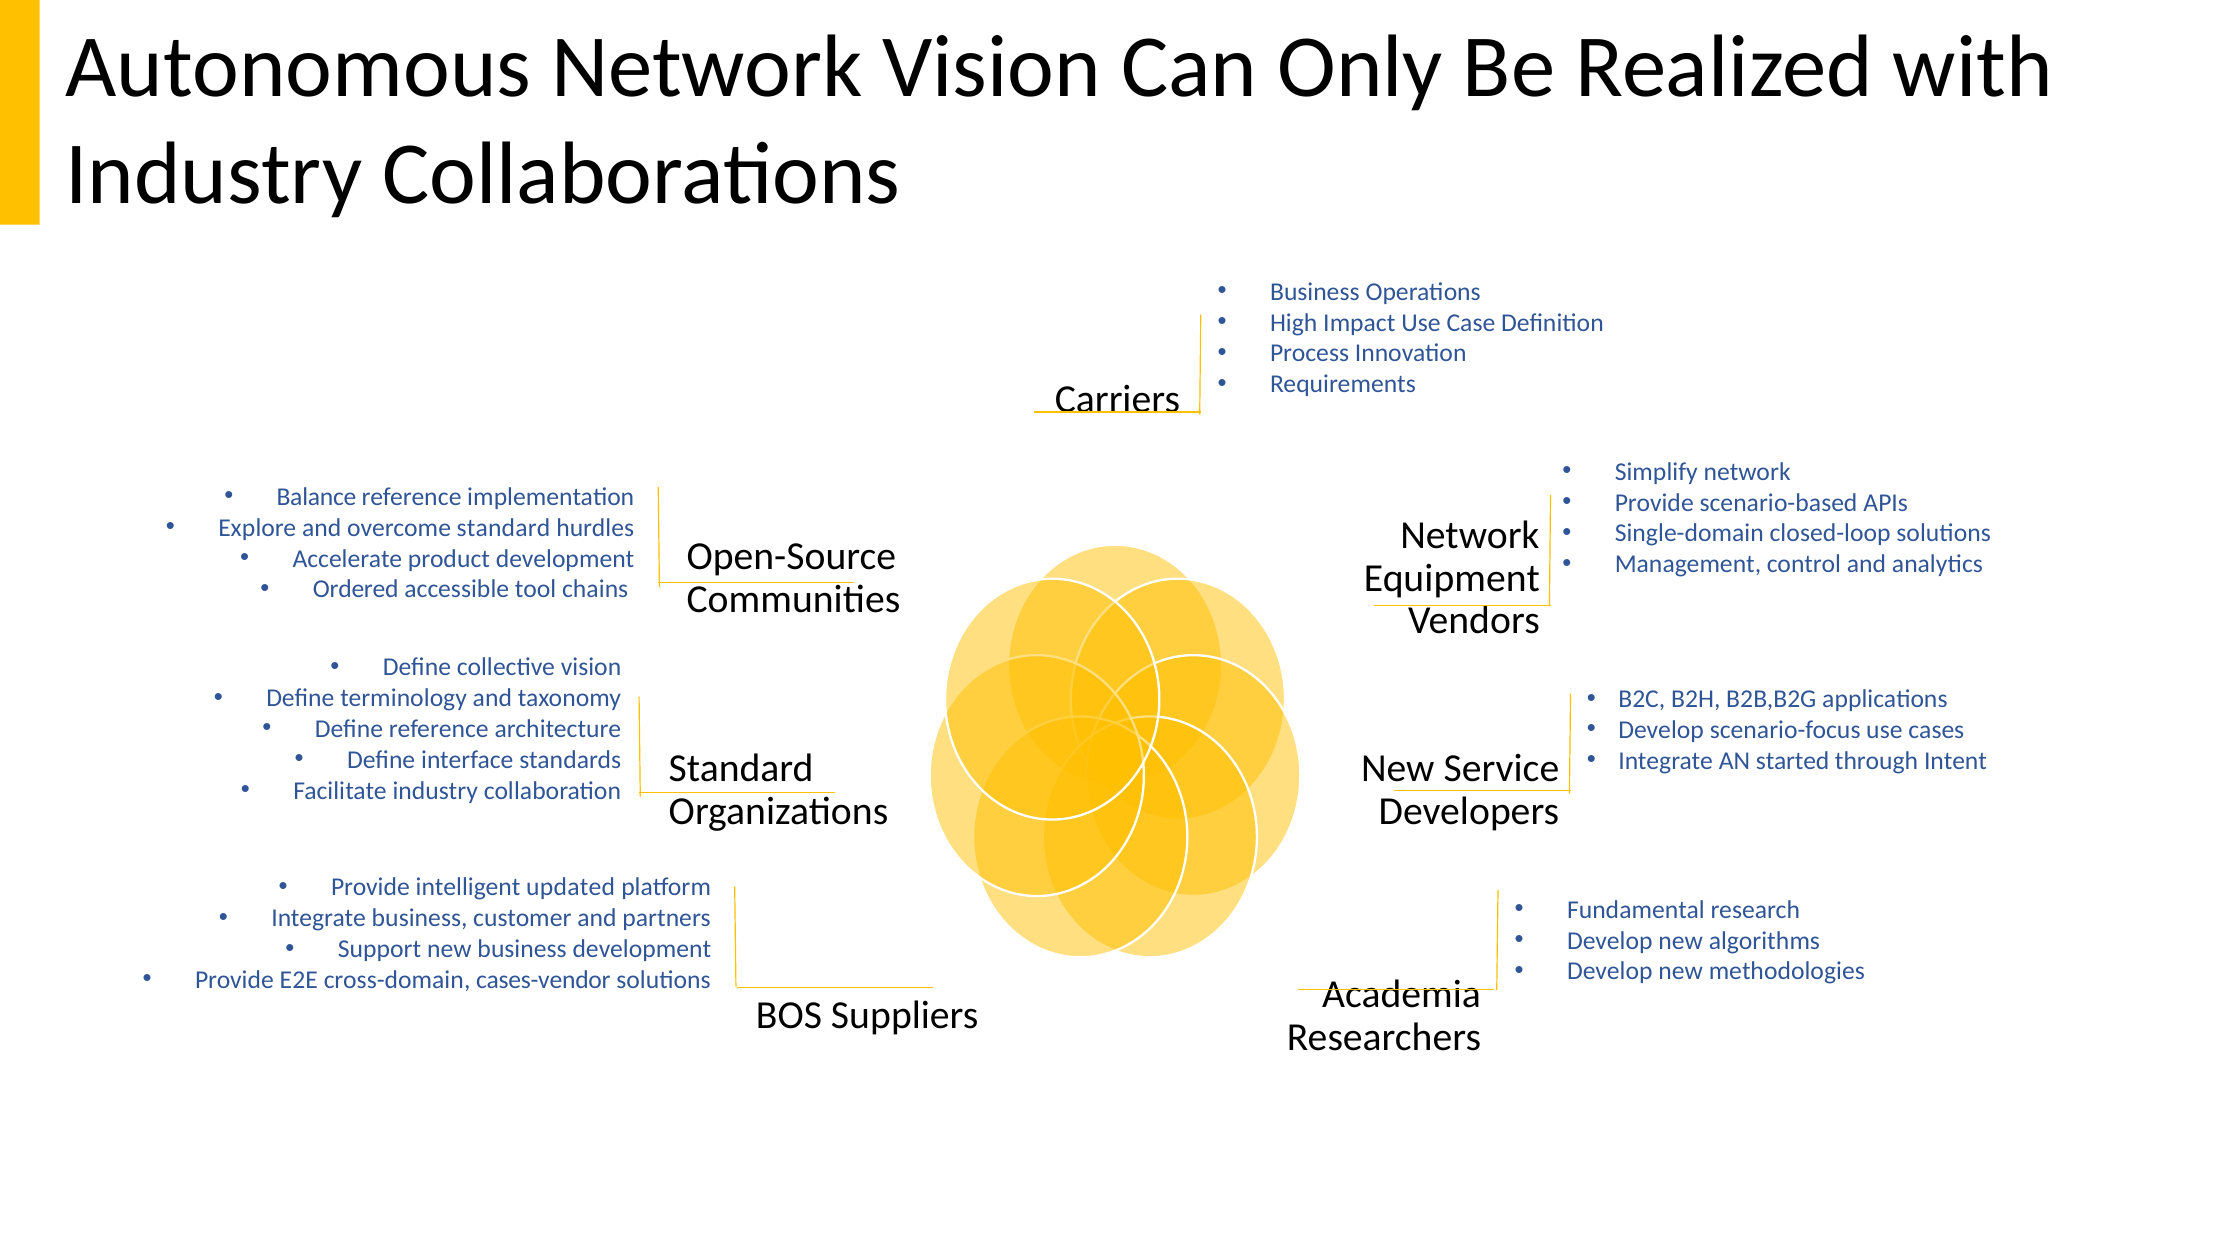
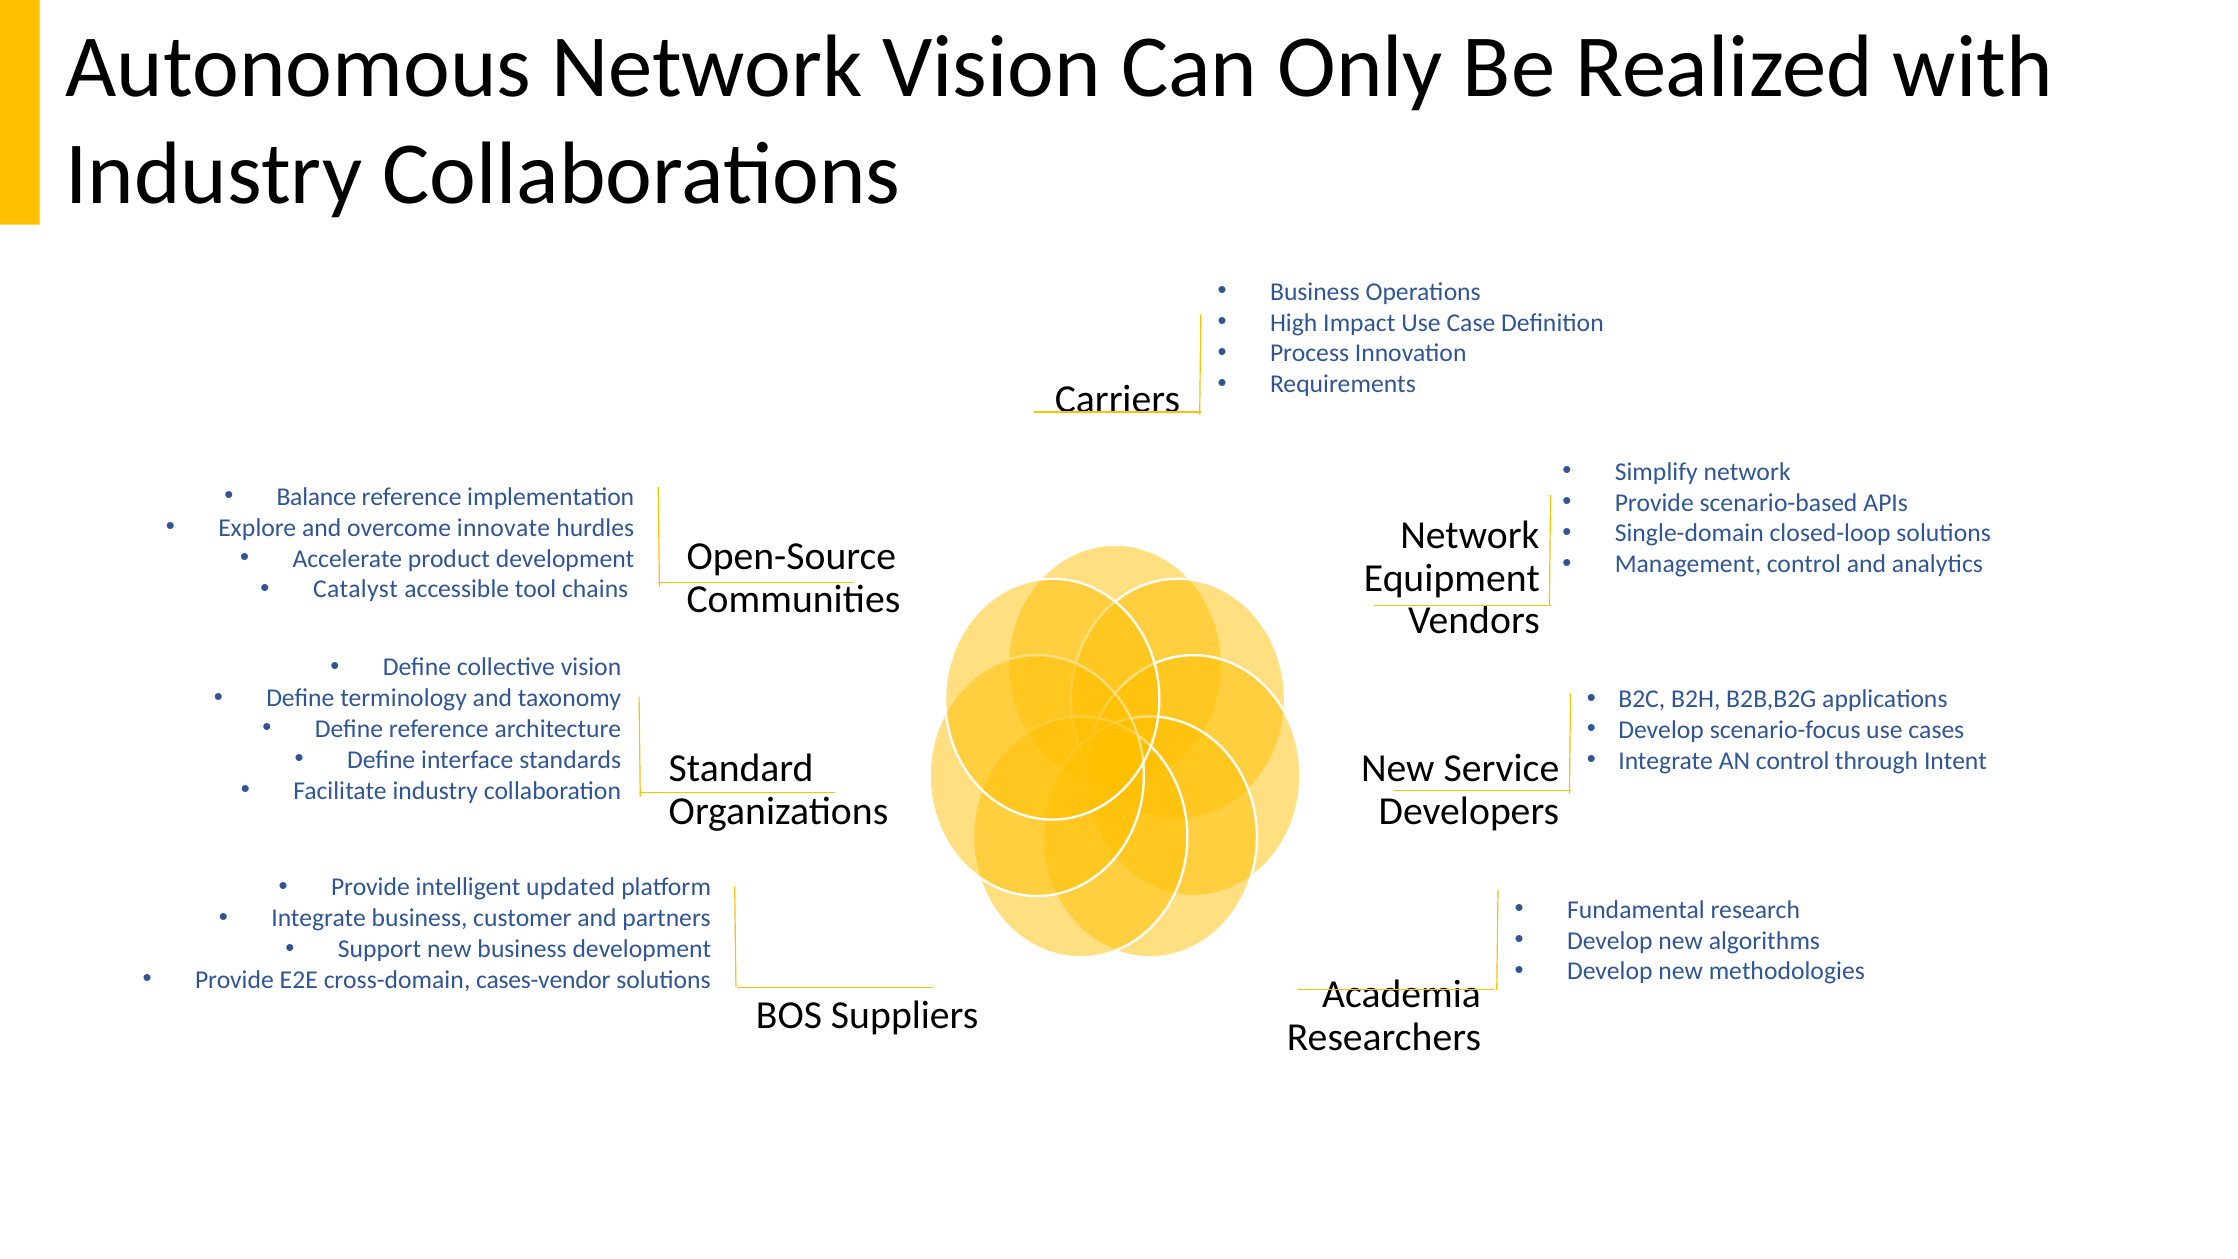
overcome standard: standard -> innovate
Ordered: Ordered -> Catalyst
AN started: started -> control
